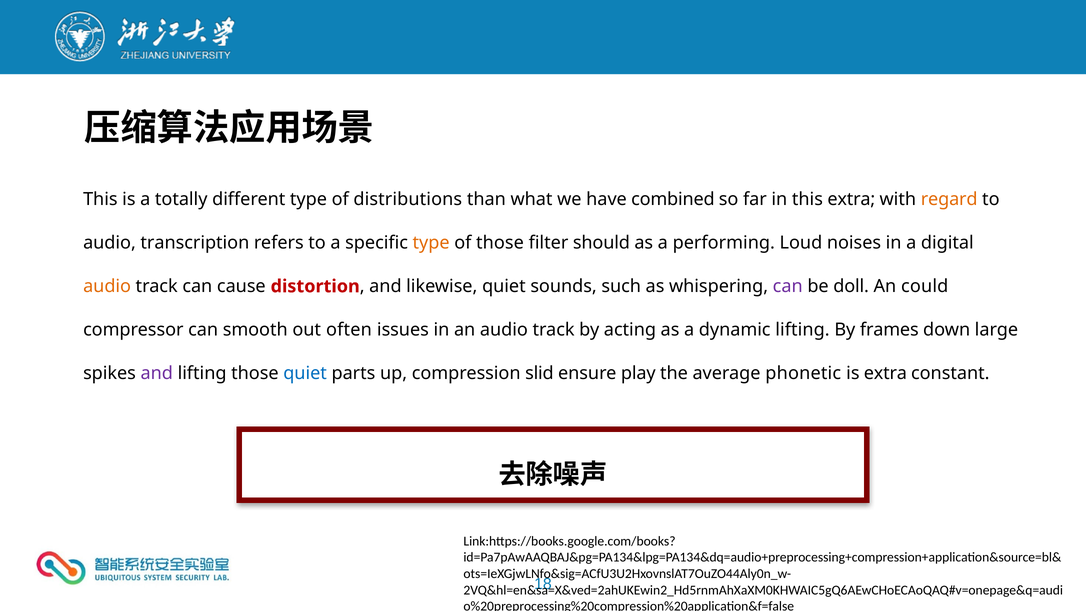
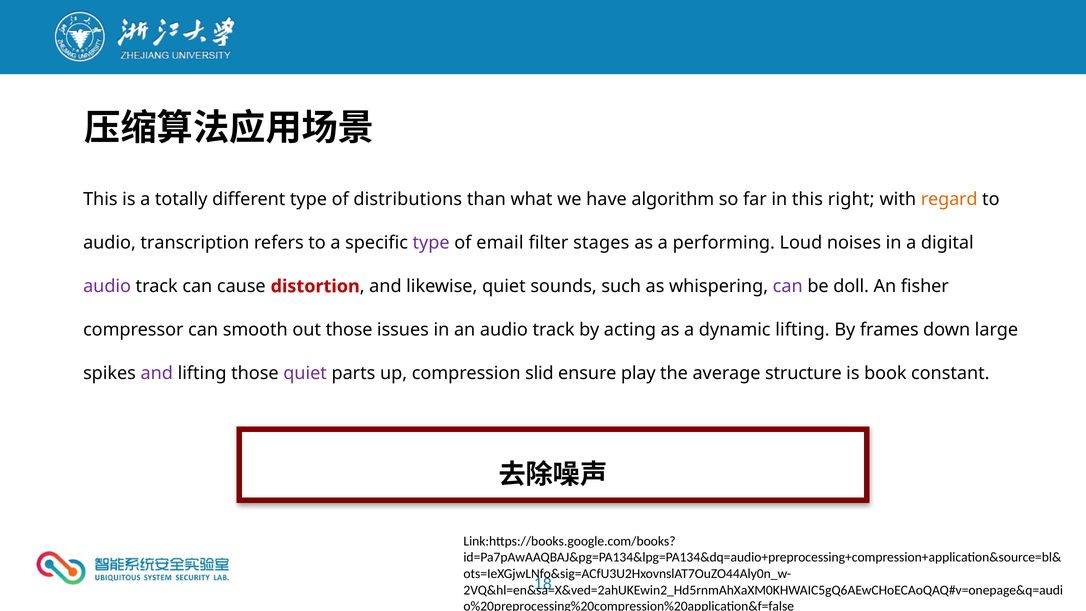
combined: combined -> algorithm
this extra: extra -> right
type at (431, 243) colour: orange -> purple
of those: those -> email
should: should -> stages
audio at (107, 286) colour: orange -> purple
could: could -> fisher
out often: often -> those
quiet at (305, 373) colour: blue -> purple
phonetic: phonetic -> structure
is extra: extra -> book
